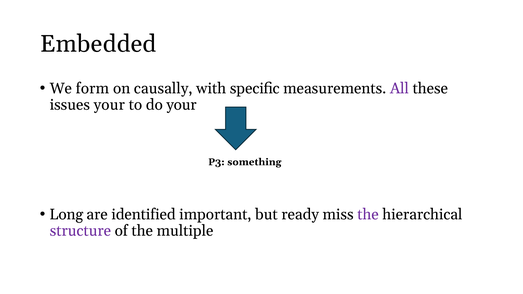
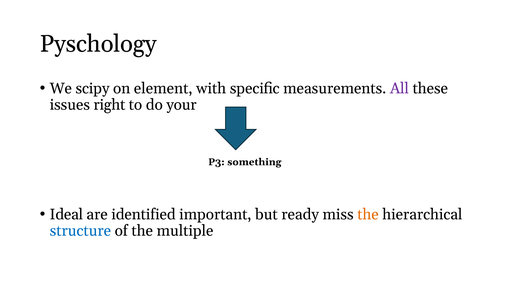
Embedded: Embedded -> Pyschology
form: form -> scipy
causally: causally -> element
issues your: your -> right
Long: Long -> Ideal
the at (368, 215) colour: purple -> orange
structure colour: purple -> blue
